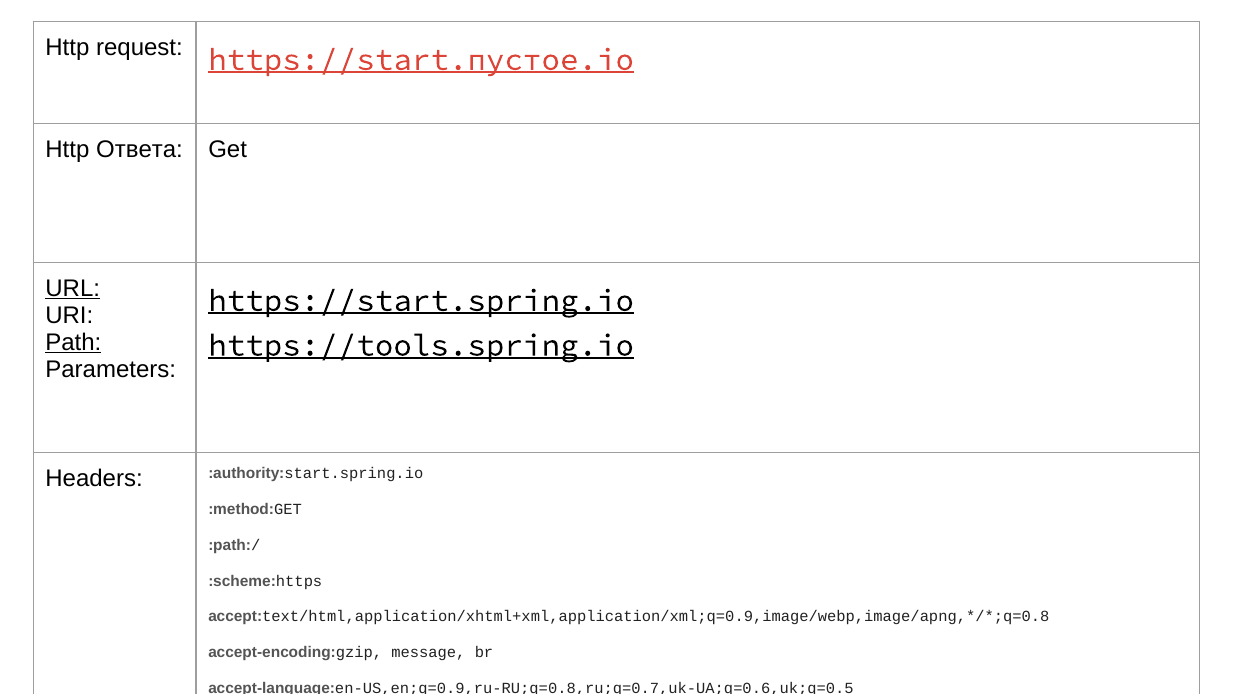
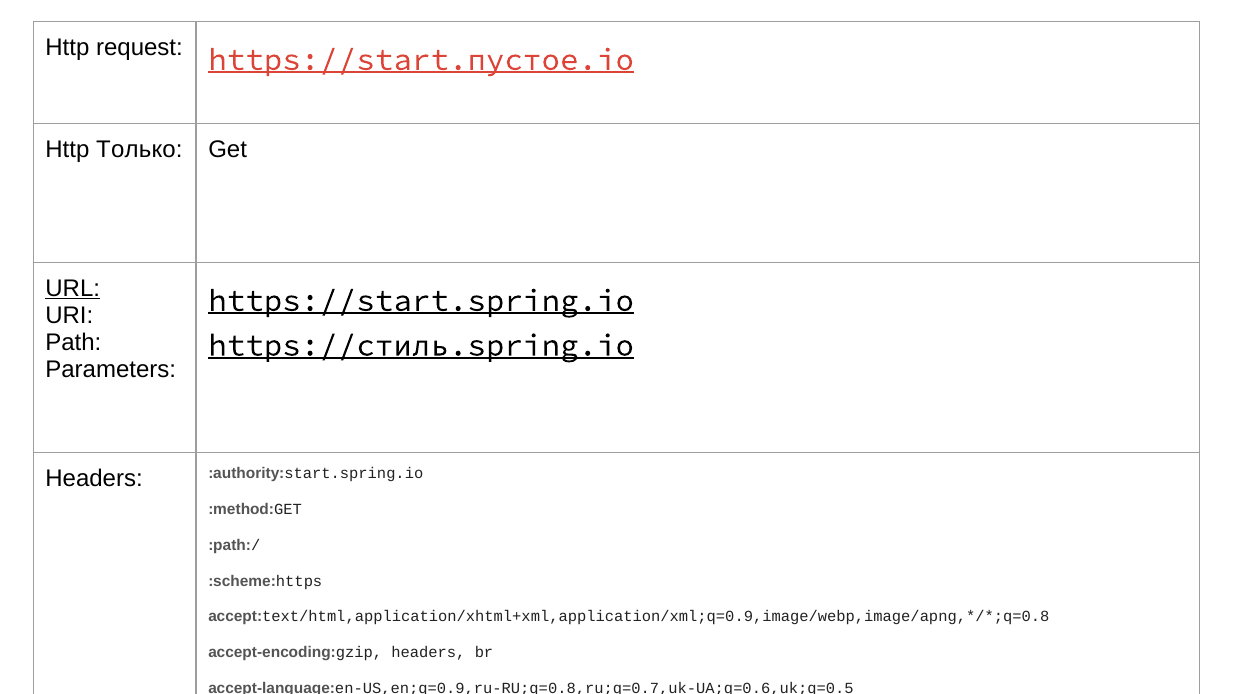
Ответа: Ответа -> Только
Path underline: present -> none
https://tools.spring.io: https://tools.spring.io -> https://стиль.spring.io
accept-encoding:gzip message: message -> headers
